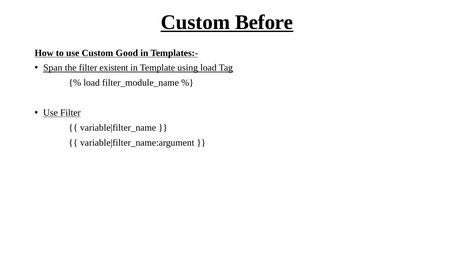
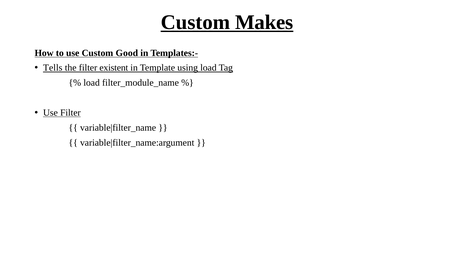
Before: Before -> Makes
Span: Span -> Tells
